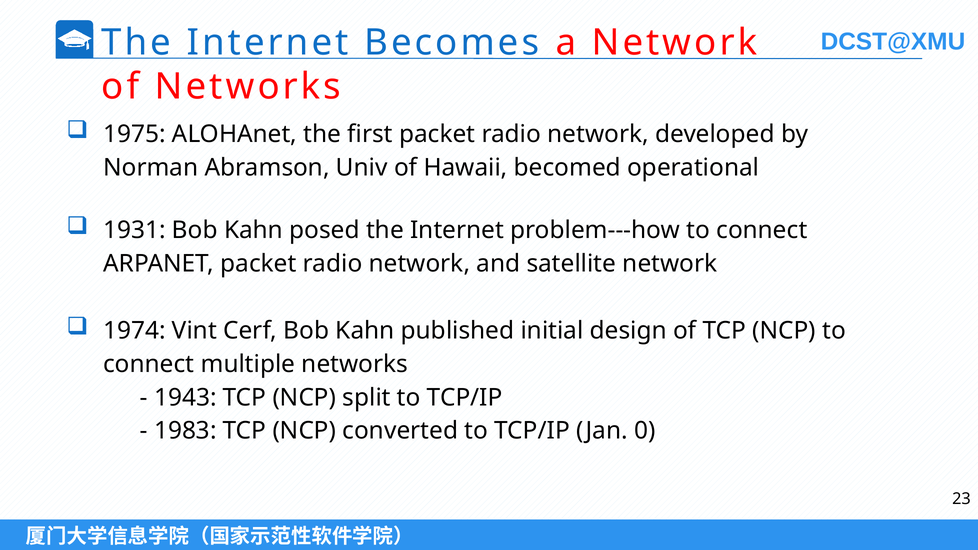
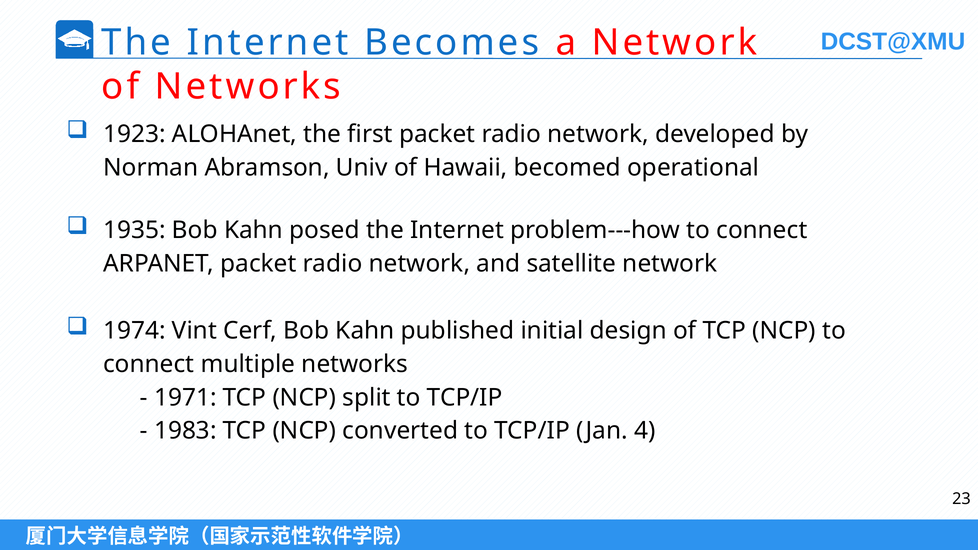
1975: 1975 -> 1923
1931: 1931 -> 1935
1943: 1943 -> 1971
0: 0 -> 4
